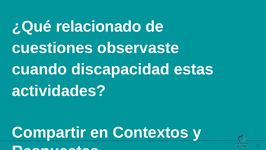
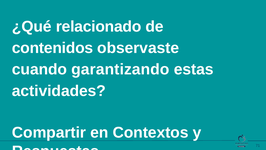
cuestiones: cuestiones -> contenidos
discapacidad: discapacidad -> garantizando
